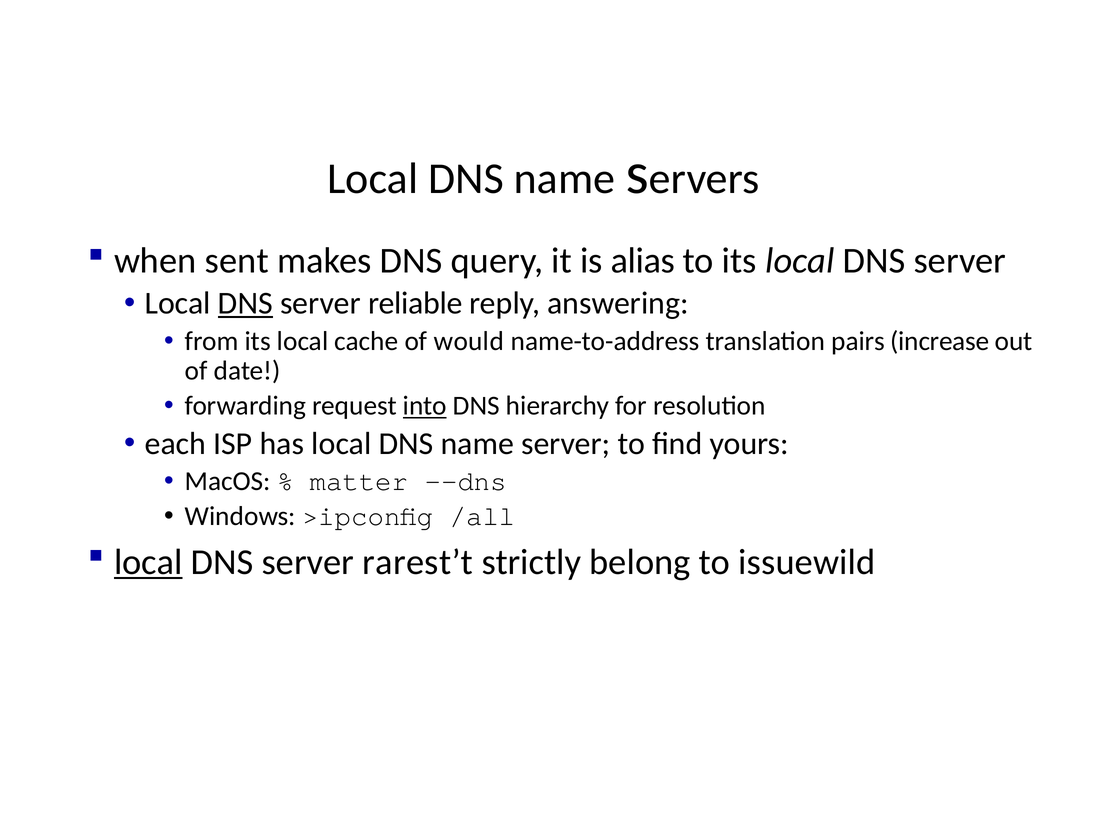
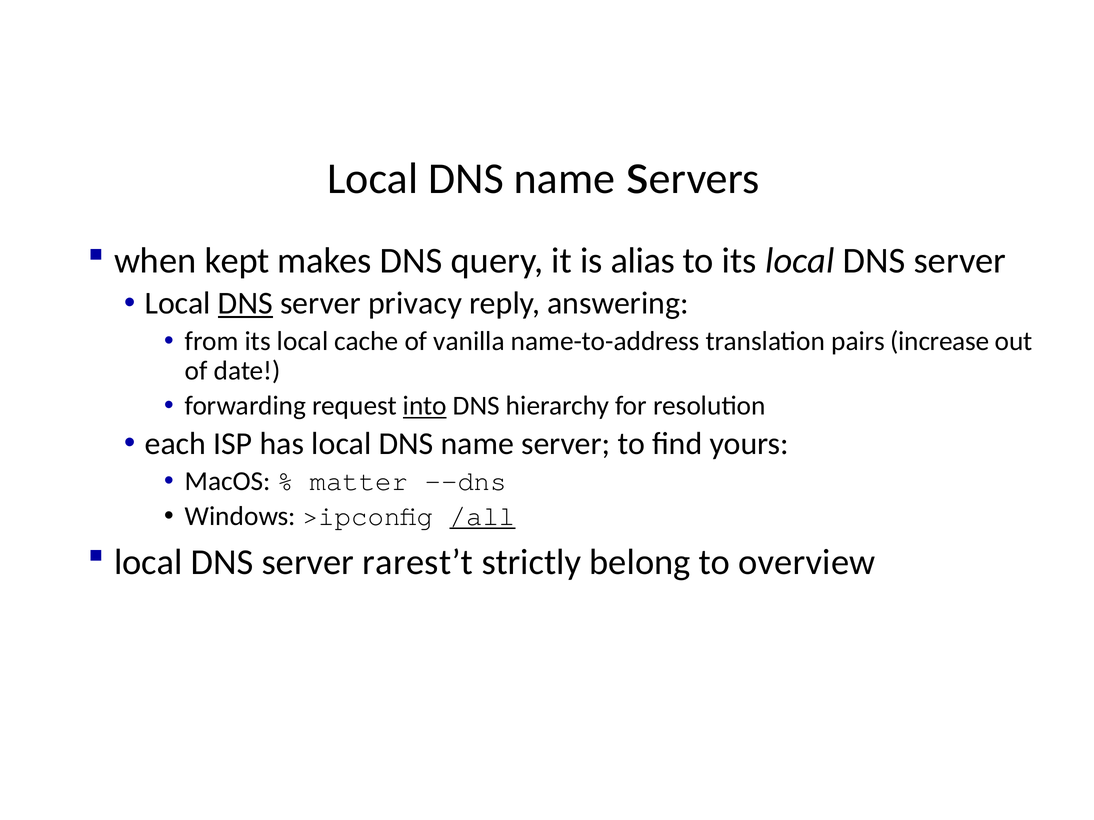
sent: sent -> kept
reliable: reliable -> privacy
would: would -> vanilla
/all underline: none -> present
local at (148, 563) underline: present -> none
issuewild: issuewild -> overview
